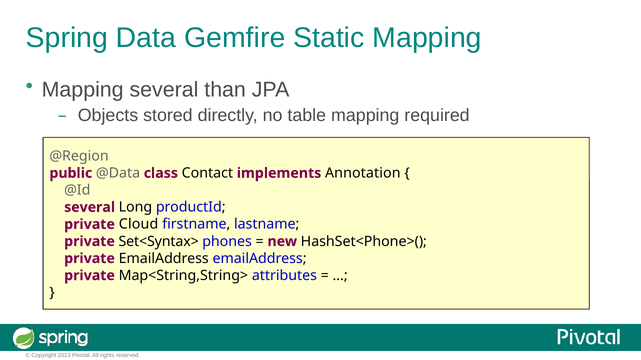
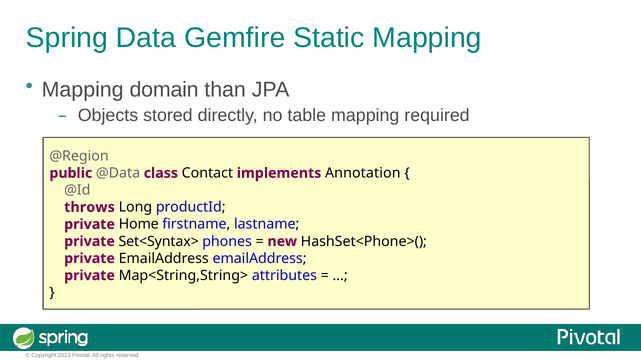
Mapping several: several -> domain
several at (90, 208): several -> throws
Cloud: Cloud -> Home
